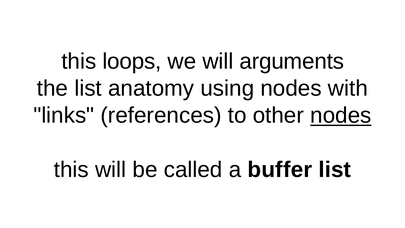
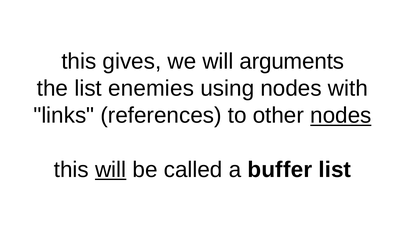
loops: loops -> gives
anatomy: anatomy -> enemies
will at (111, 169) underline: none -> present
